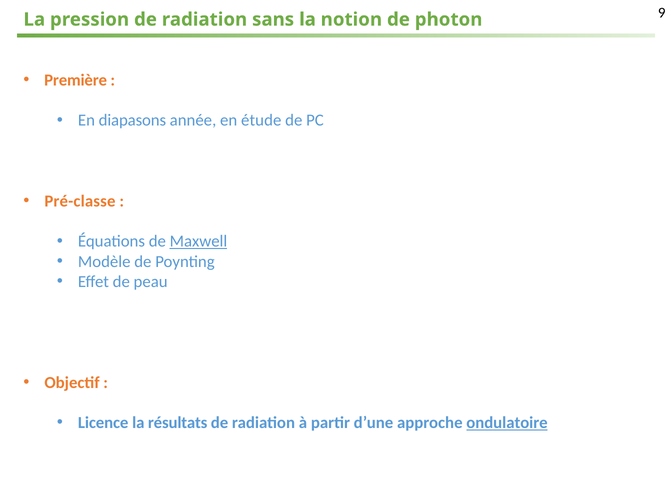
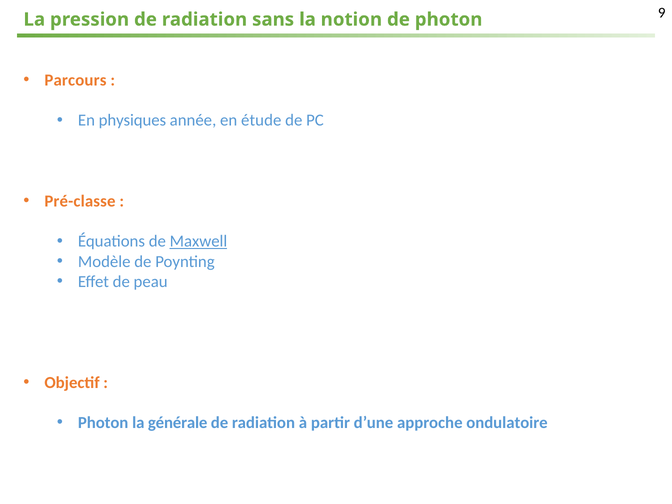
Première: Première -> Parcours
diapasons: diapasons -> physiques
Licence at (103, 423): Licence -> Photon
résultats: résultats -> générale
ondulatoire underline: present -> none
